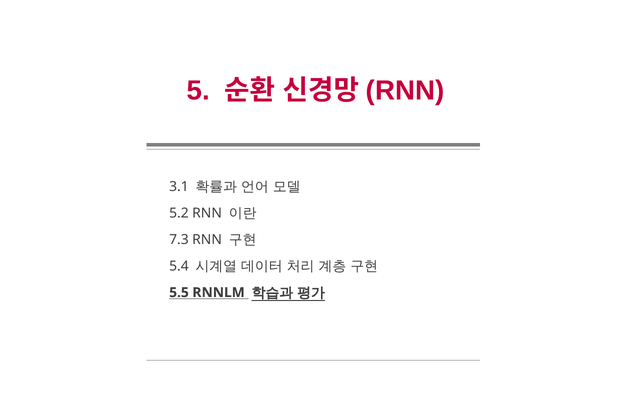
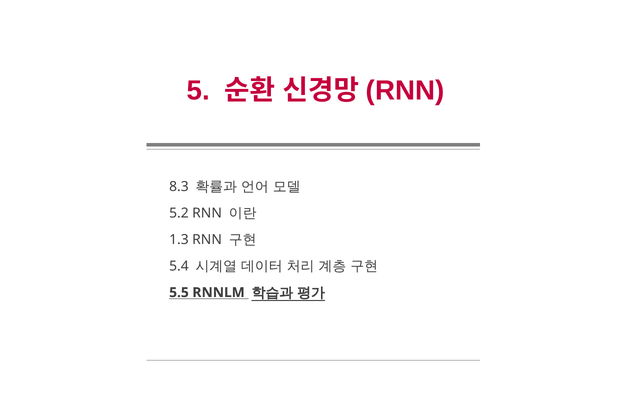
3.1: 3.1 -> 8.3
7.3: 7.3 -> 1.3
